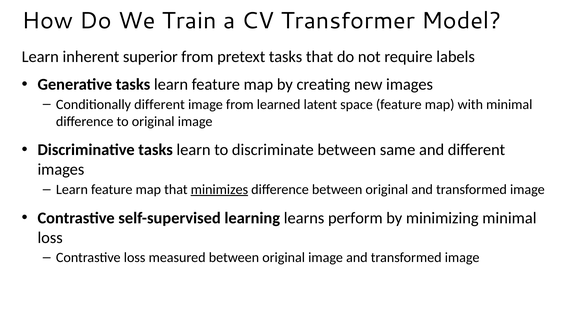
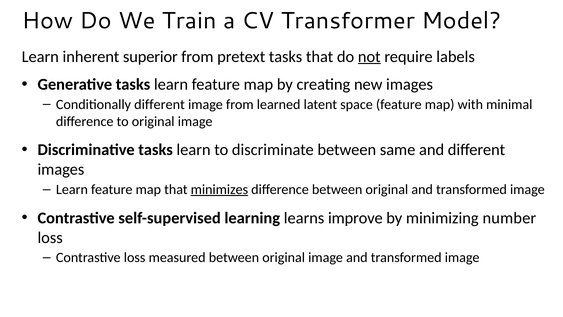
not underline: none -> present
perform: perform -> improve
minimizing minimal: minimal -> number
